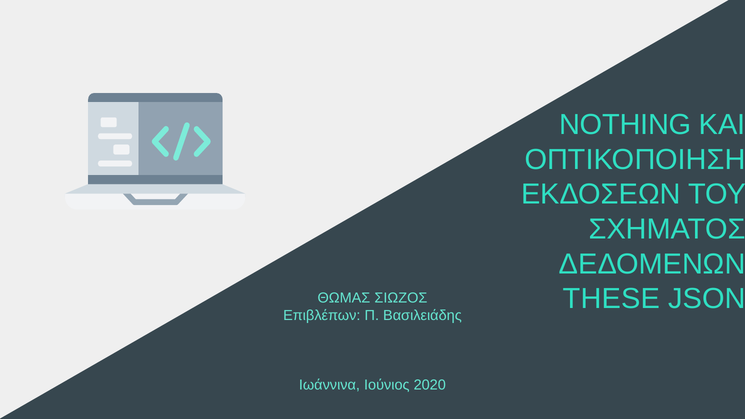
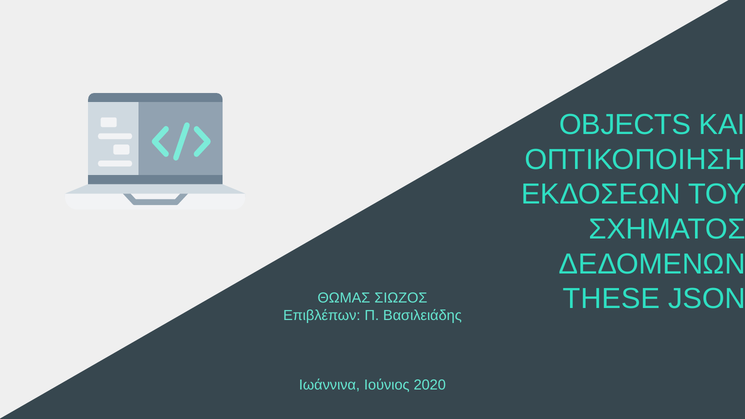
NOTHING: NOTHING -> OBJECTS
